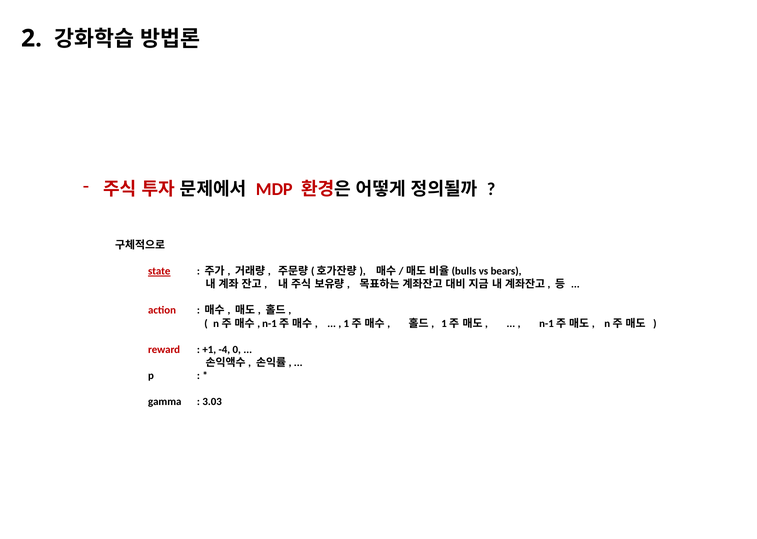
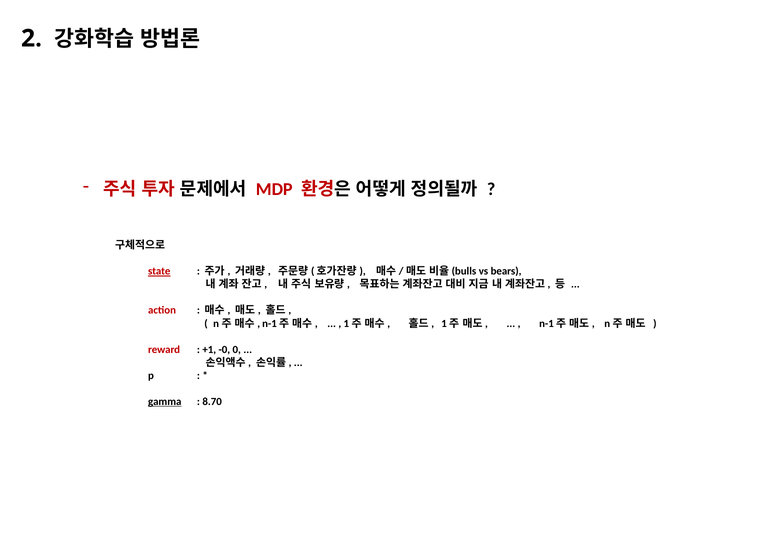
-4: -4 -> -0
gamma underline: none -> present
3.03: 3.03 -> 8.70
